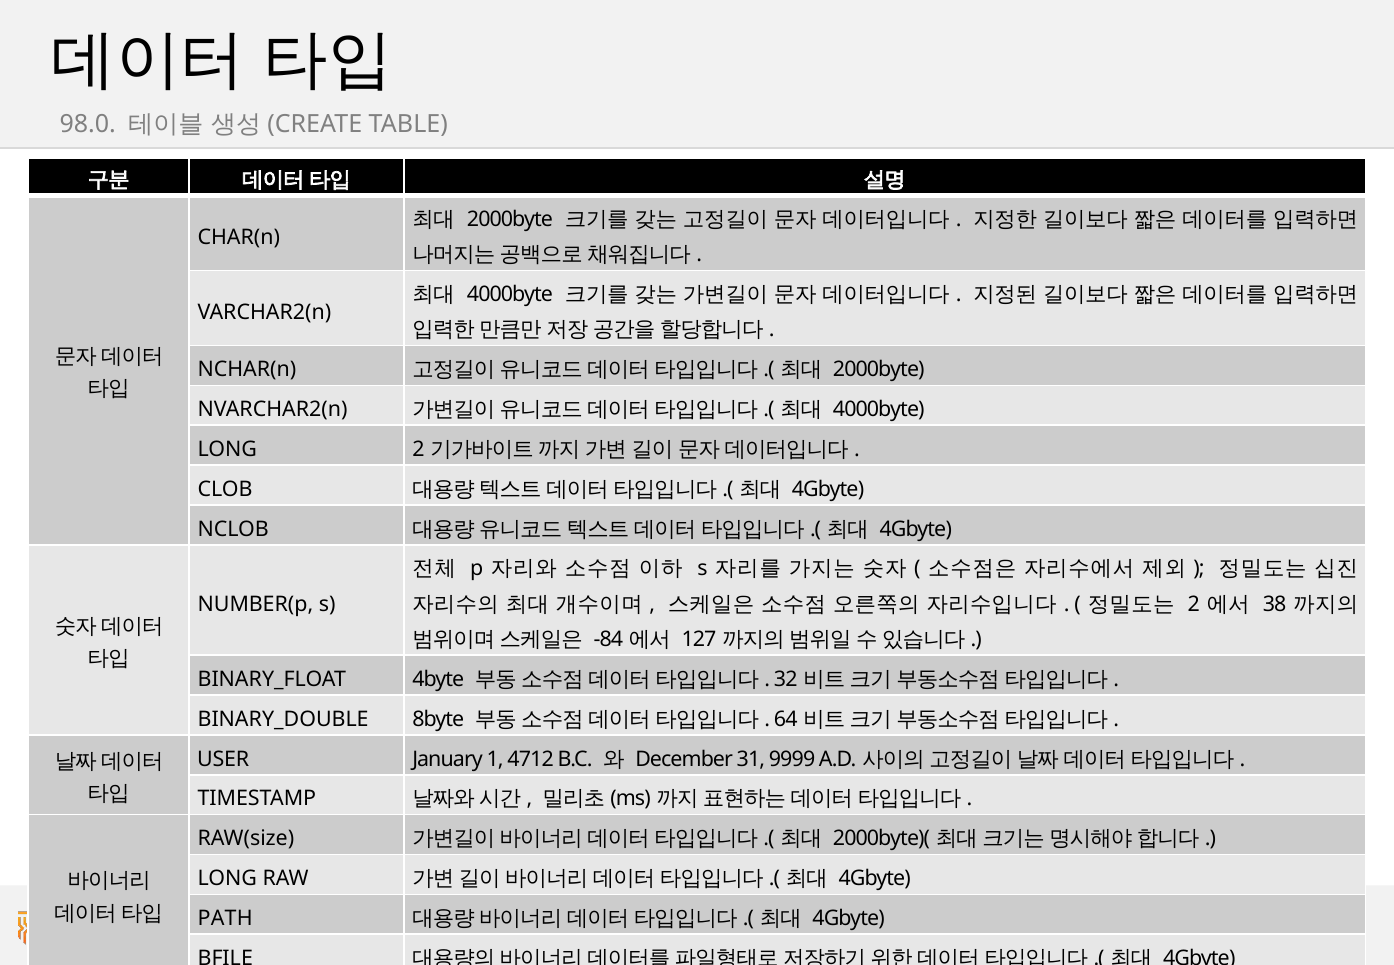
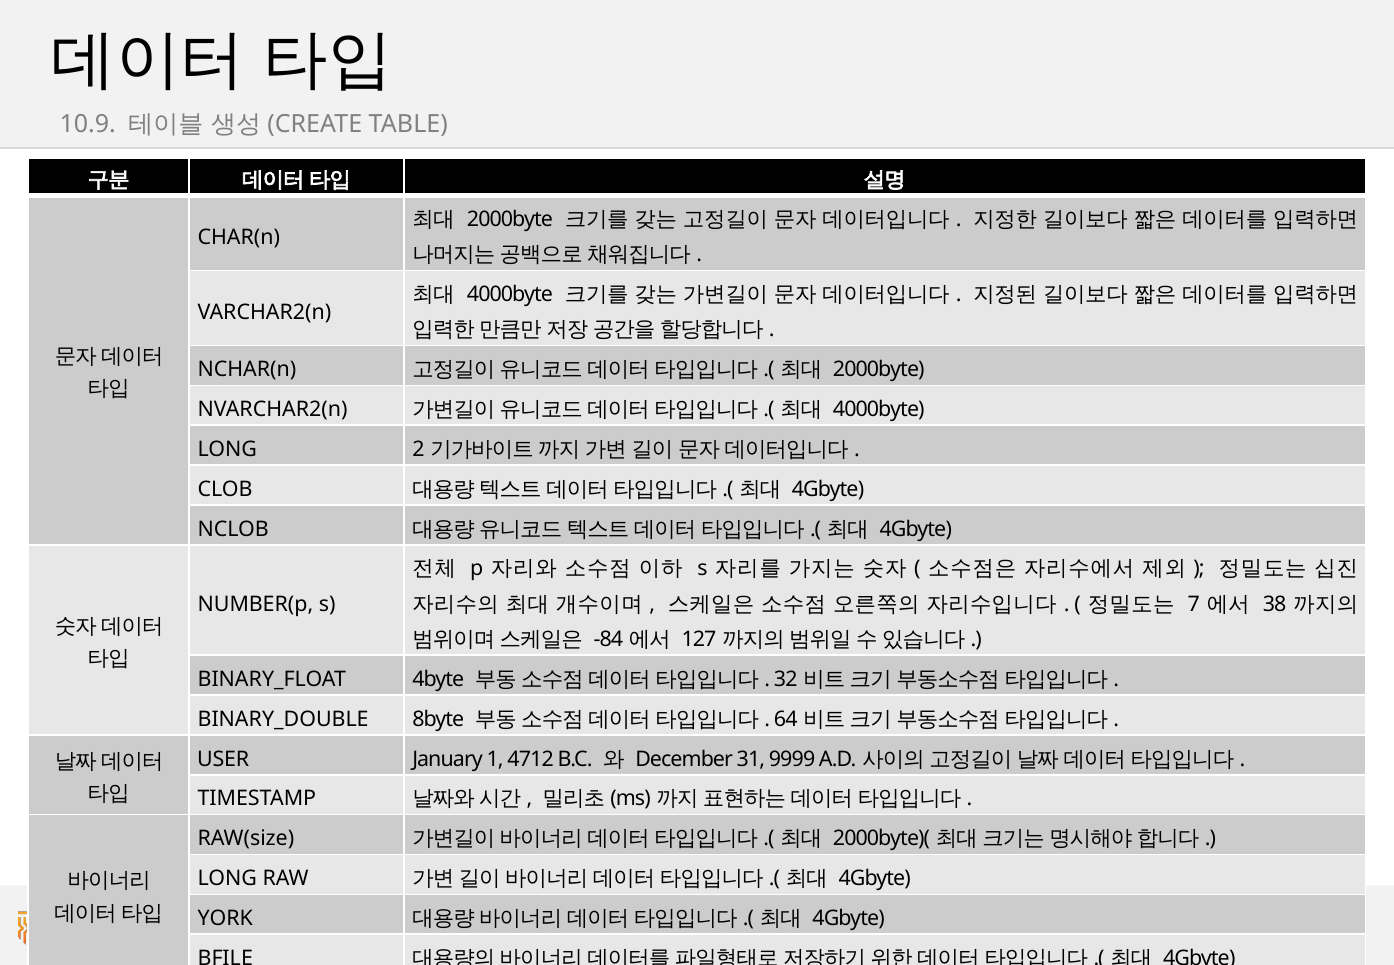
98.0: 98.0 -> 10.9
2 at (1194, 604): 2 -> 7
PATH: PATH -> YORK
